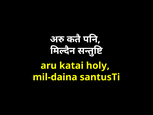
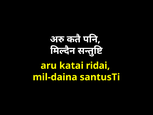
holy: holy -> ridai
